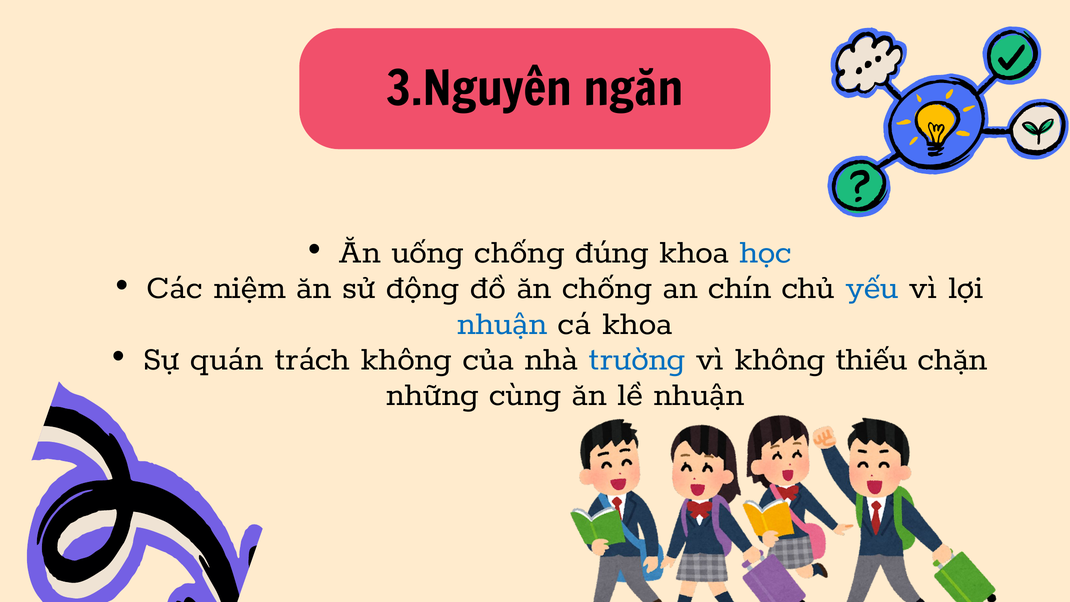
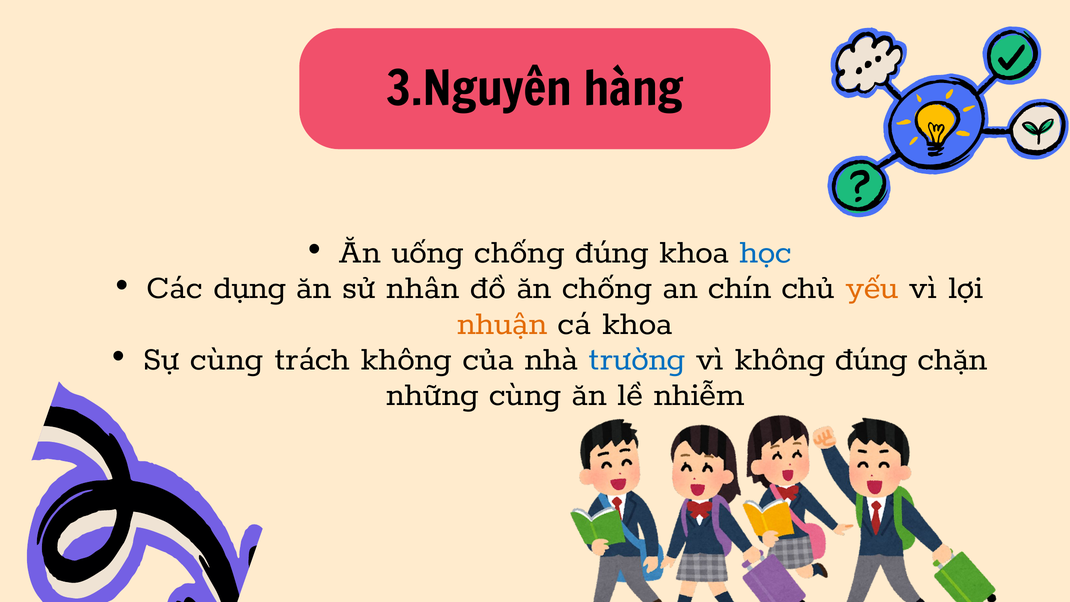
ngăn: ngăn -> hàng
niệm: niệm -> dụng
động: động -> nhân
yếu colour: blue -> orange
nhuận at (502, 322) colour: blue -> orange
Sự quán: quán -> cùng
không thiếu: thiếu -> đúng
lề nhuận: nhuận -> nhiễm
